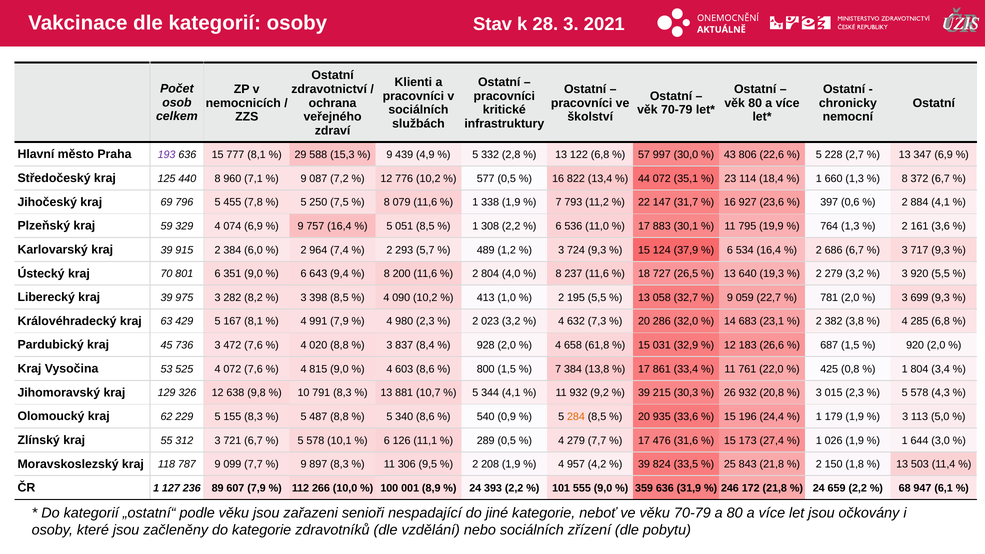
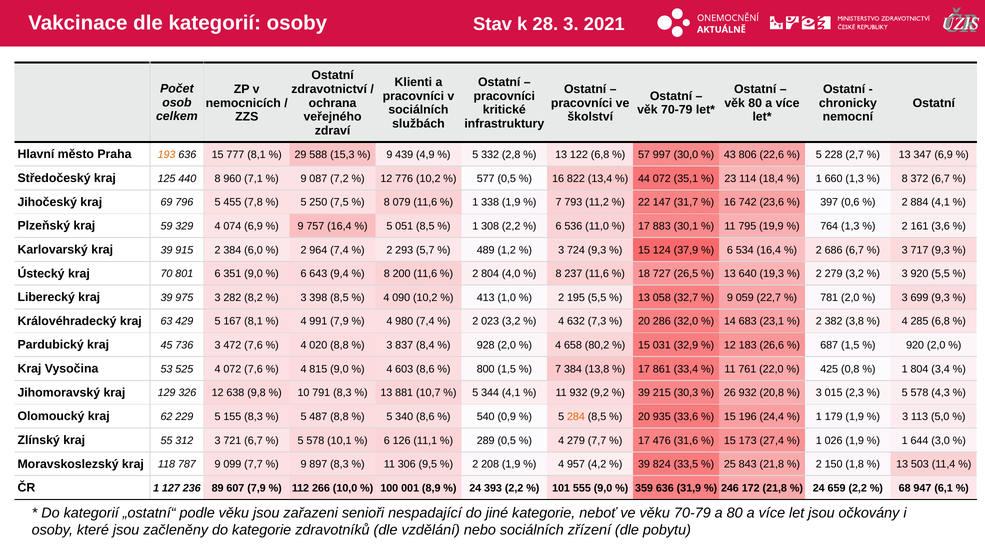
193 colour: purple -> orange
927: 927 -> 742
980 2,3: 2,3 -> 7,4
61,8: 61,8 -> 80,2
